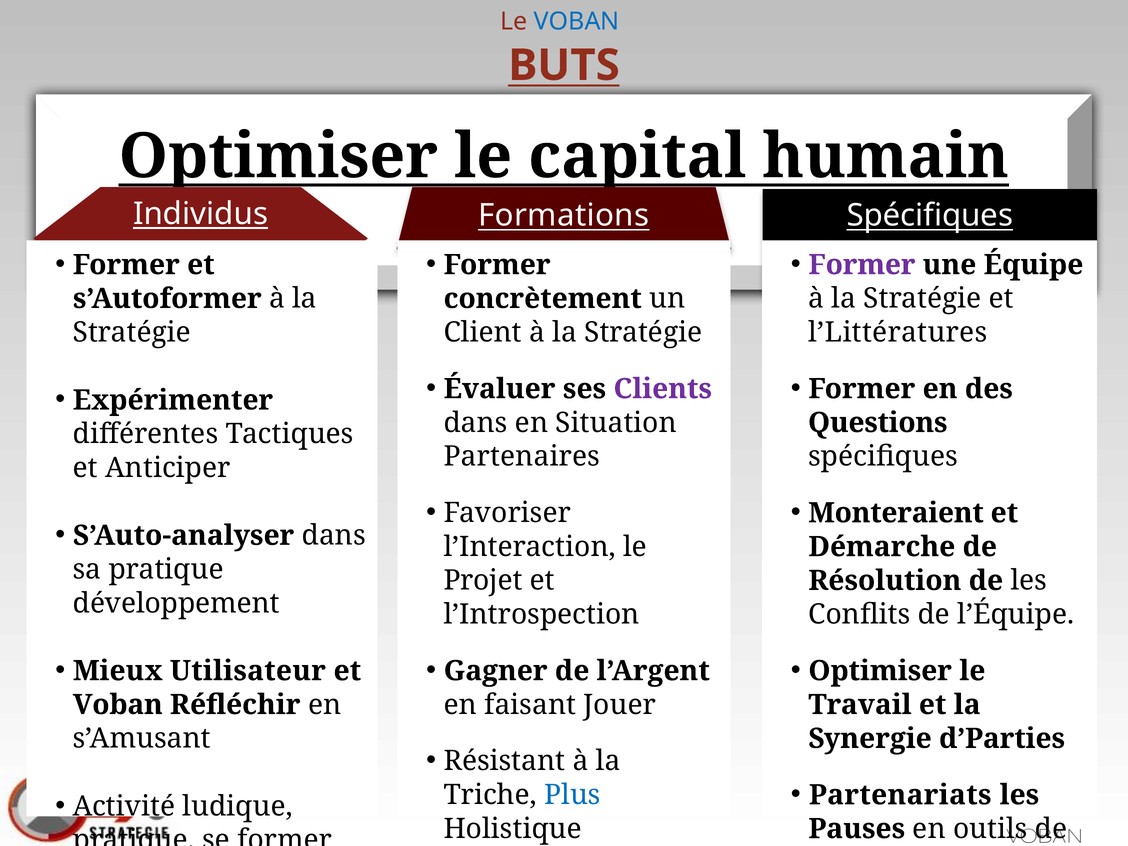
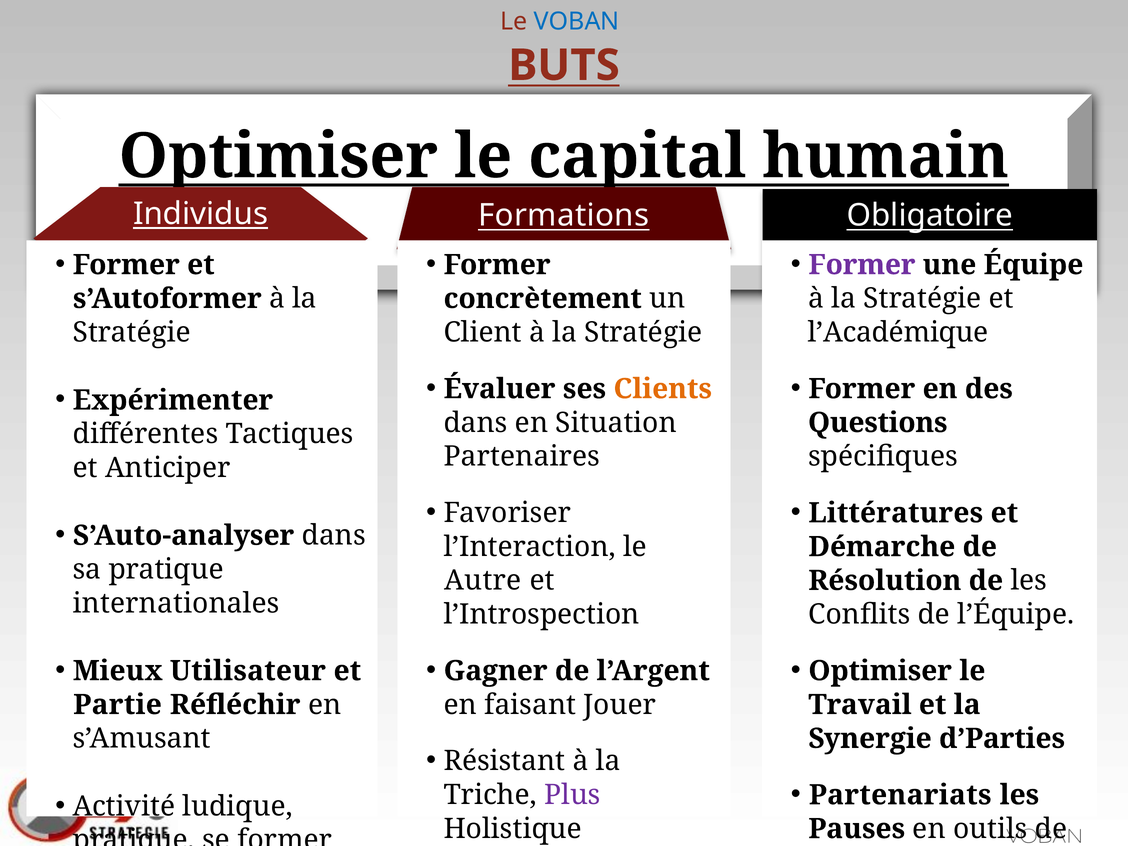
Spécifiques at (930, 216): Spécifiques -> Obligatoire
l’Littératures: l’Littératures -> l’Académique
Clients colour: purple -> orange
Monteraient: Monteraient -> Littératures
Projet: Projet -> Autre
développement: développement -> internationales
Voban at (118, 705): Voban -> Partie
Plus colour: blue -> purple
